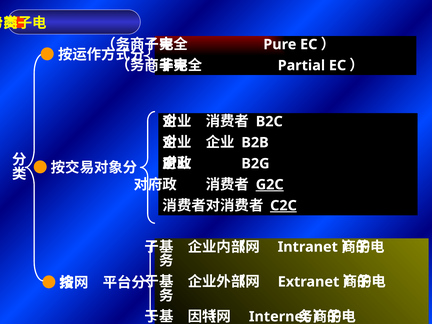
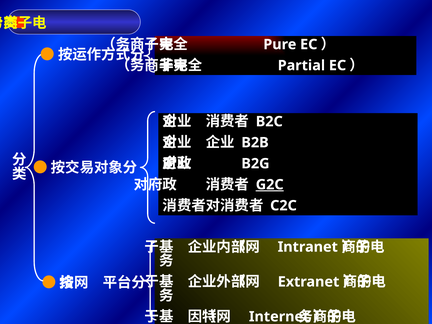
C2C underline: present -> none
